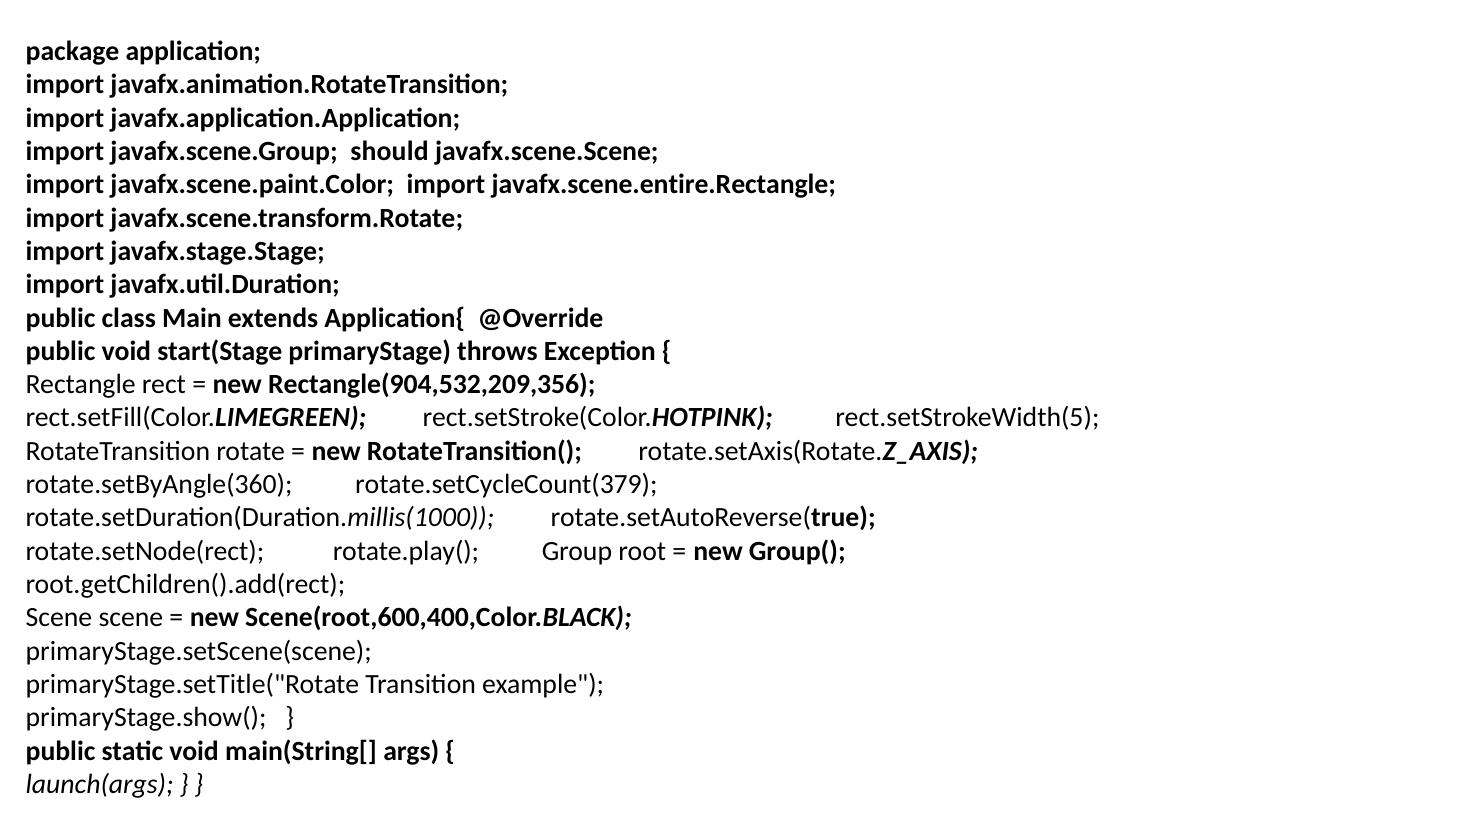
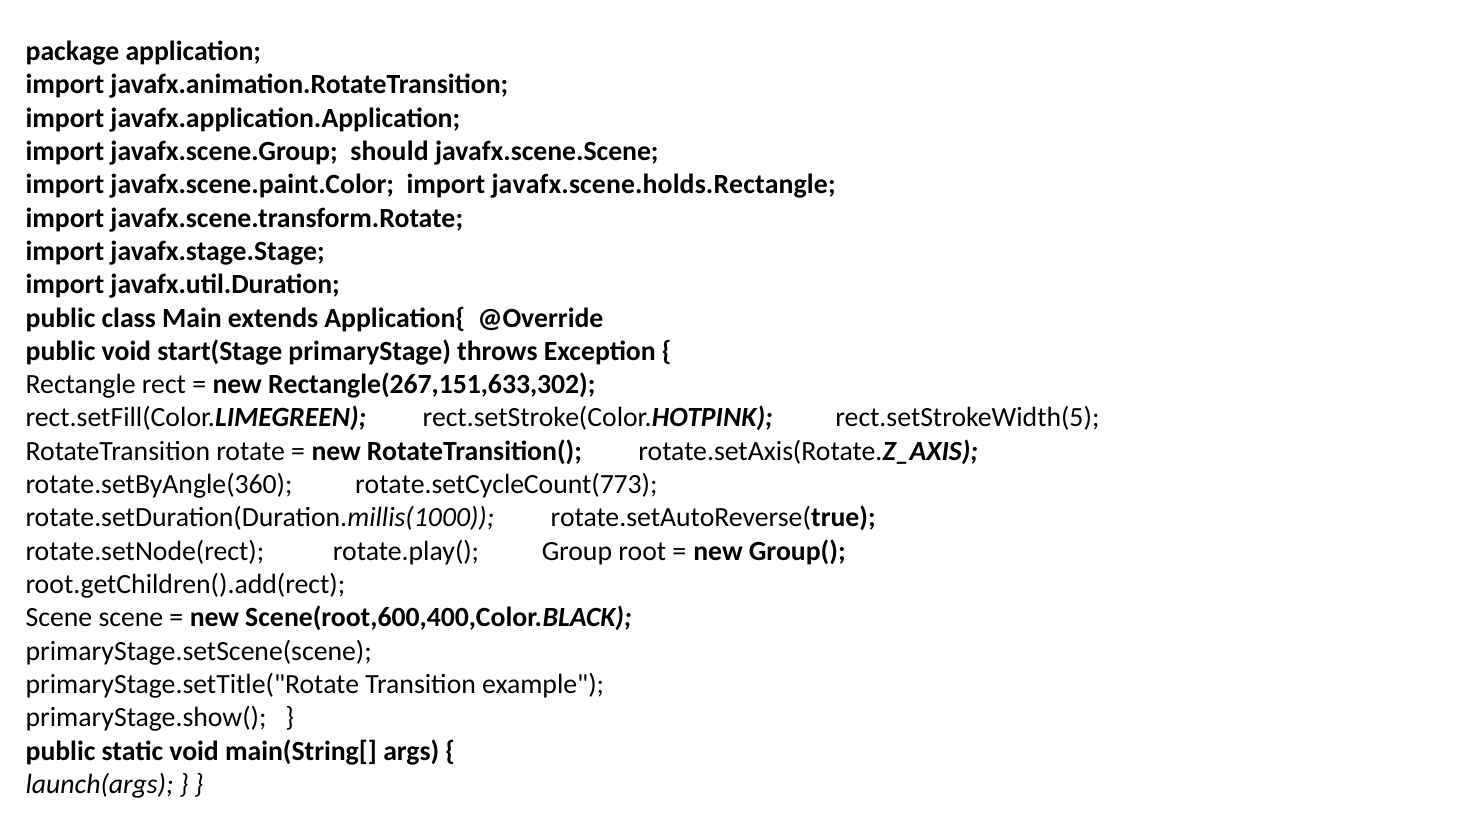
javafx.scene.entire.Rectangle: javafx.scene.entire.Rectangle -> javafx.scene.holds.Rectangle
Rectangle(904,532,209,356: Rectangle(904,532,209,356 -> Rectangle(267,151,633,302
rotate.setCycleCount(379: rotate.setCycleCount(379 -> rotate.setCycleCount(773
